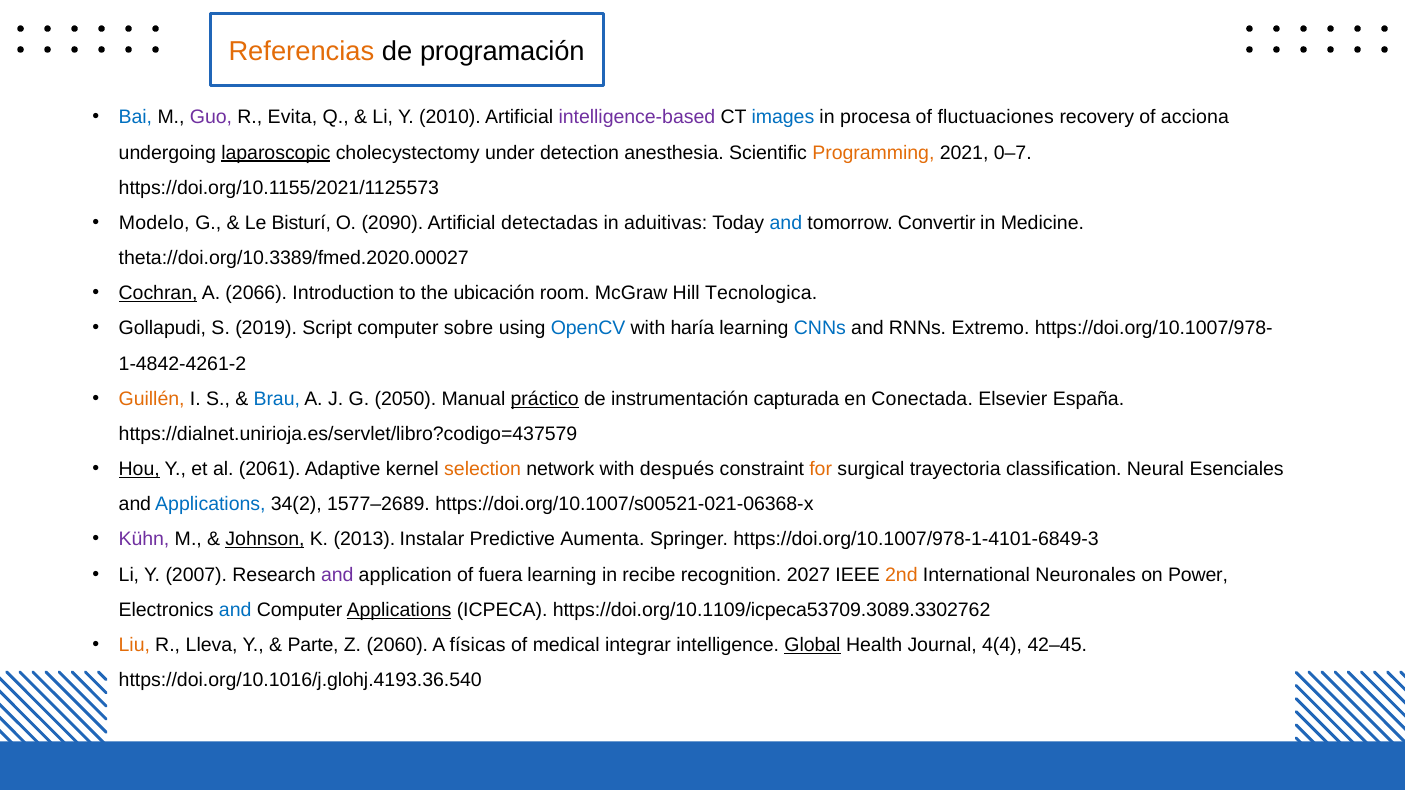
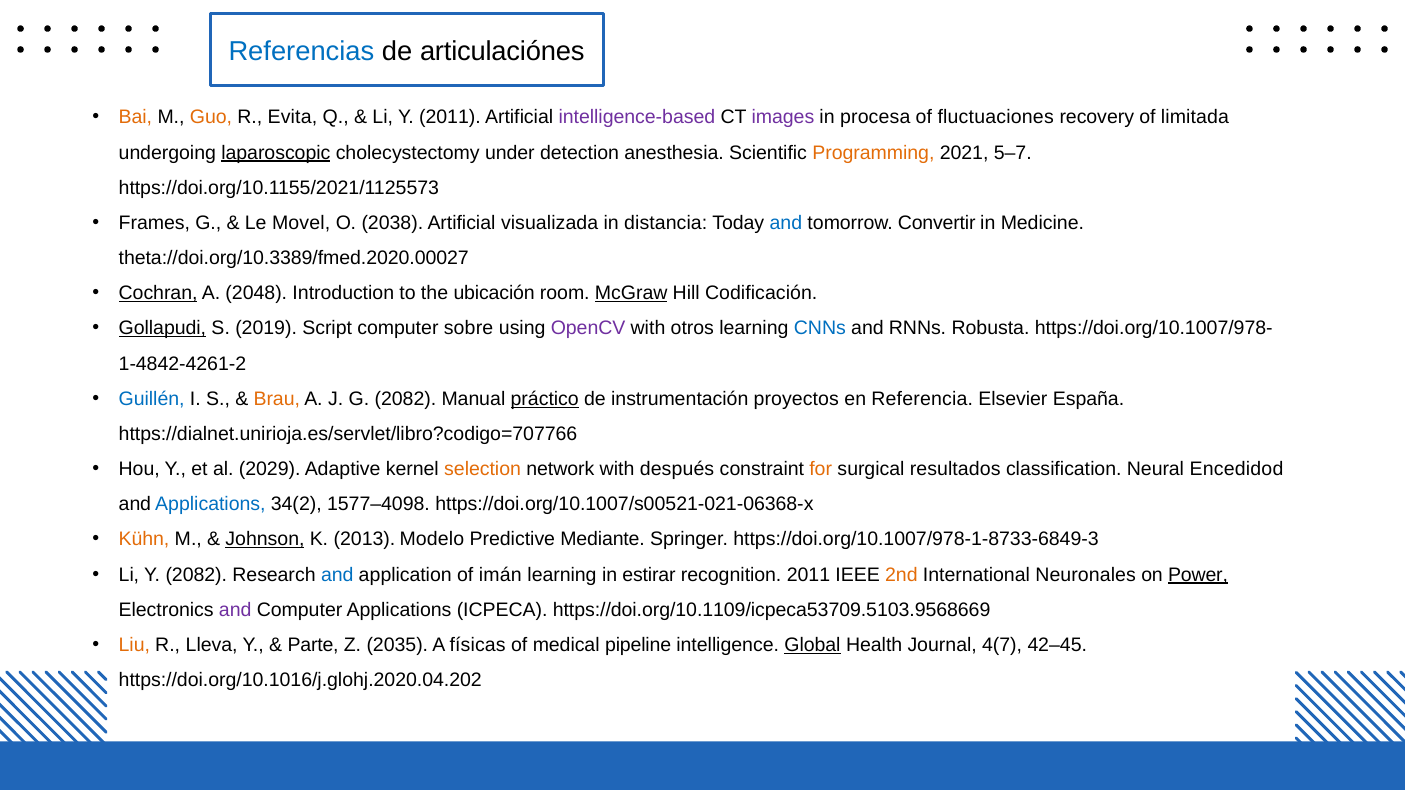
Referencias colour: orange -> blue
programación: programación -> articulaciónes
Bai colour: blue -> orange
Guo colour: purple -> orange
Y 2010: 2010 -> 2011
images colour: blue -> purple
acciona: acciona -> limitada
0–7: 0–7 -> 5–7
Modelo: Modelo -> Frames
Bisturí: Bisturí -> Movel
2090: 2090 -> 2038
detectadas: detectadas -> visualizada
aduitivas: aduitivas -> distancia
2066: 2066 -> 2048
McGraw underline: none -> present
Tecnologica: Tecnologica -> Codificación
Gollapudi underline: none -> present
OpenCV colour: blue -> purple
haría: haría -> otros
Extremo: Extremo -> Robusta
Guillén colour: orange -> blue
Brau colour: blue -> orange
G 2050: 2050 -> 2082
capturada: capturada -> proyectos
Conectada: Conectada -> Referencia
https://dialnet.unirioja.es/servlet/libro?codigo=437579: https://dialnet.unirioja.es/servlet/libro?codigo=437579 -> https://dialnet.unirioja.es/servlet/libro?codigo=707766
Hou underline: present -> none
2061: 2061 -> 2029
trayectoria: trayectoria -> resultados
Esenciales: Esenciales -> Encedidod
1577–2689: 1577–2689 -> 1577–4098
Kühn colour: purple -> orange
Instalar: Instalar -> Modelo
Aumenta: Aumenta -> Mediante
https://doi.org/10.1007/978-1-4101-6849-3: https://doi.org/10.1007/978-1-4101-6849-3 -> https://doi.org/10.1007/978-1-8733-6849-3
Y 2007: 2007 -> 2082
and at (337, 575) colour: purple -> blue
fuera: fuera -> imán
recibe: recibe -> estirar
recognition 2027: 2027 -> 2011
Power underline: none -> present
and at (235, 610) colour: blue -> purple
Applications at (399, 610) underline: present -> none
https://doi.org/10.1109/icpeca53709.3089.3302762: https://doi.org/10.1109/icpeca53709.3089.3302762 -> https://doi.org/10.1109/icpeca53709.5103.9568669
2060: 2060 -> 2035
integrar: integrar -> pipeline
4(4: 4(4 -> 4(7
https://doi.org/10.1016/j.glohj.4193.36.540: https://doi.org/10.1016/j.glohj.4193.36.540 -> https://doi.org/10.1016/j.glohj.2020.04.202
